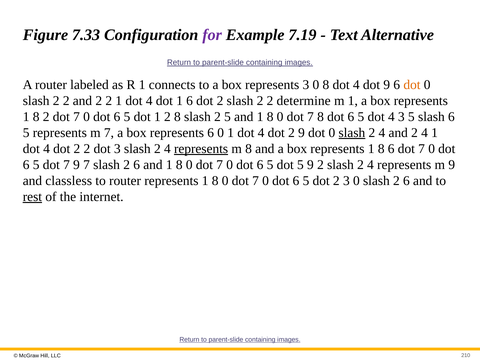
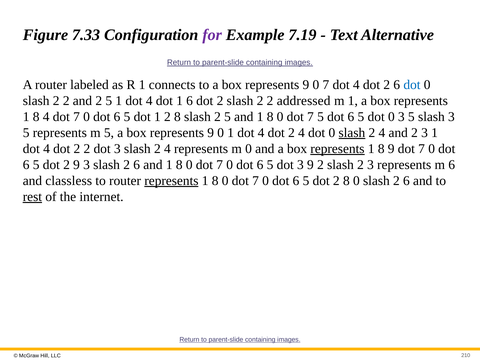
3 at (306, 85): 3 -> 9
0 8: 8 -> 7
9 at (387, 85): 9 -> 2
dot at (412, 85) colour: orange -> blue
and 2 2: 2 -> 5
determine: determine -> addressed
8 2: 2 -> 4
7 8: 8 -> 5
5 dot 4: 4 -> 0
slash 6: 6 -> 3
m 7: 7 -> 5
6 at (211, 133): 6 -> 9
dot 2 9: 9 -> 4
and 2 4: 4 -> 3
represents at (201, 149) underline: present -> none
m 8: 8 -> 0
represents at (337, 149) underline: none -> present
8 6: 6 -> 9
7 at (67, 165): 7 -> 2
9 7: 7 -> 3
5 dot 5: 5 -> 3
2 slash 2 4: 4 -> 3
m 9: 9 -> 6
represents at (171, 181) underline: none -> present
dot 2 3: 3 -> 8
